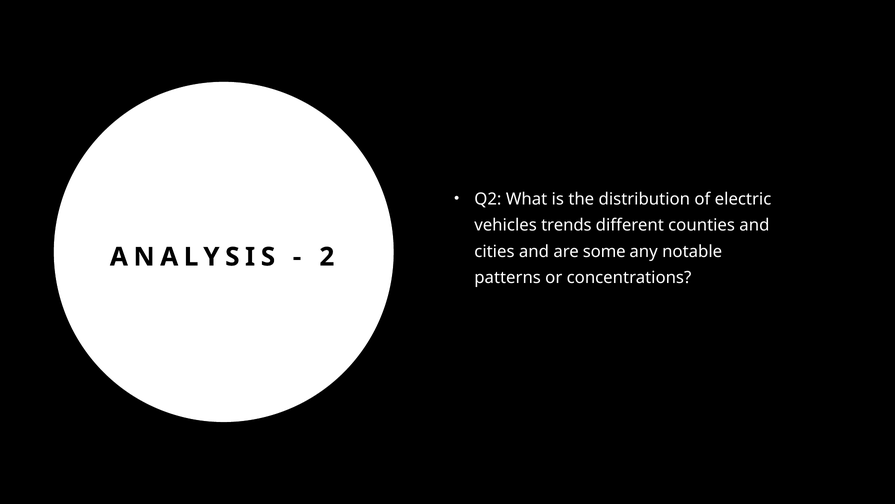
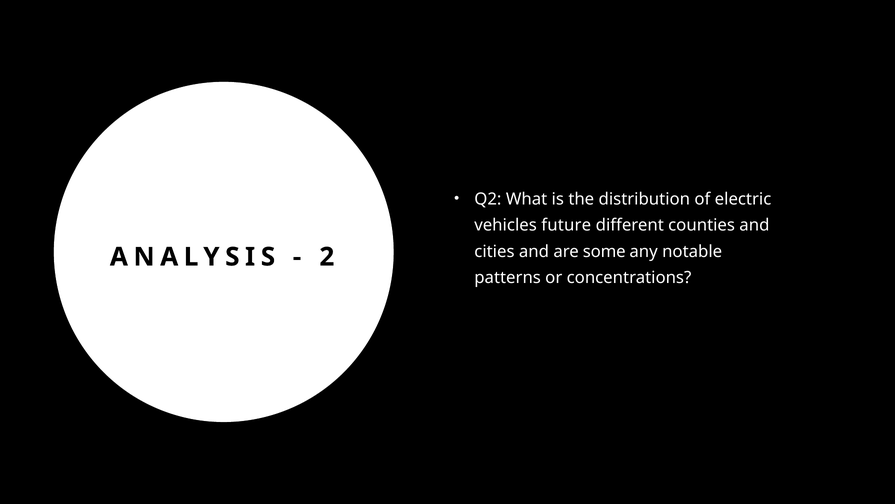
trends: trends -> future
